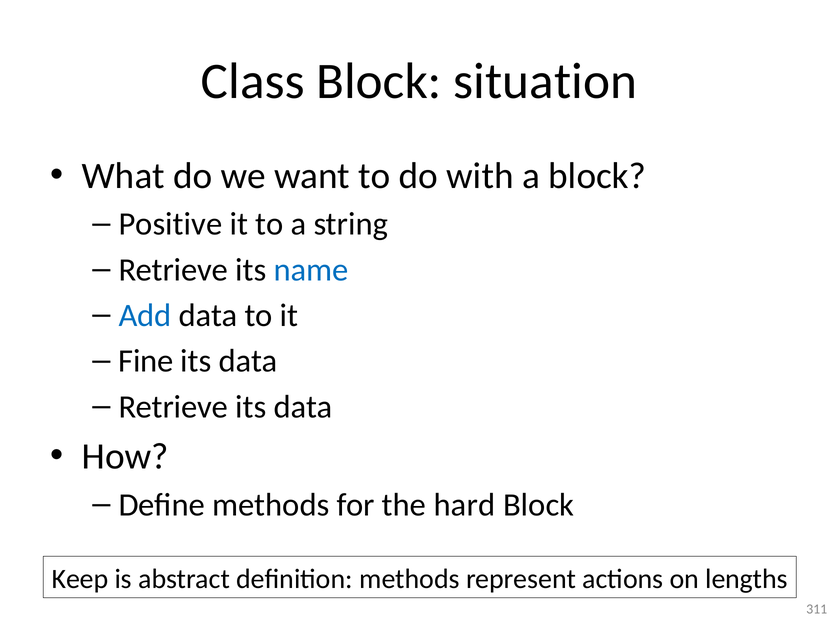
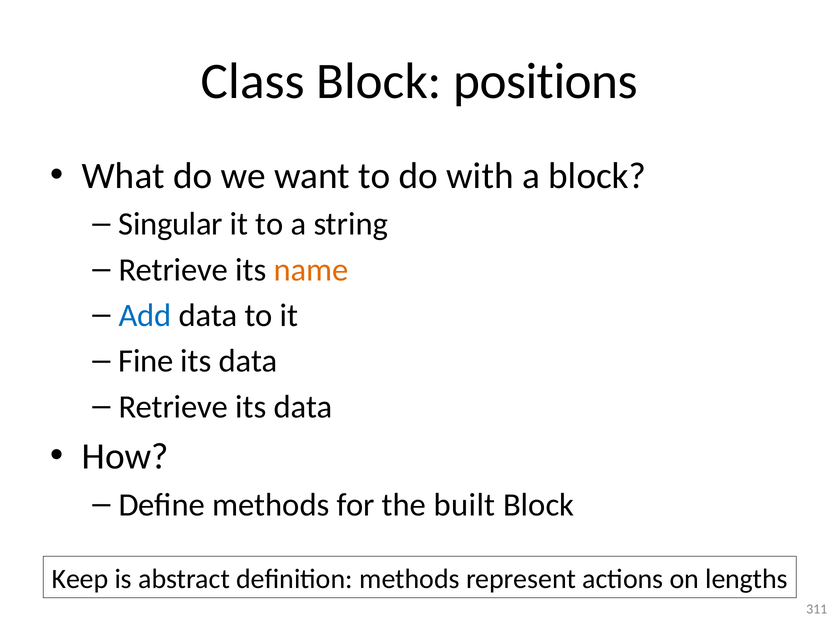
situation: situation -> positions
Positive: Positive -> Singular
name colour: blue -> orange
hard: hard -> built
